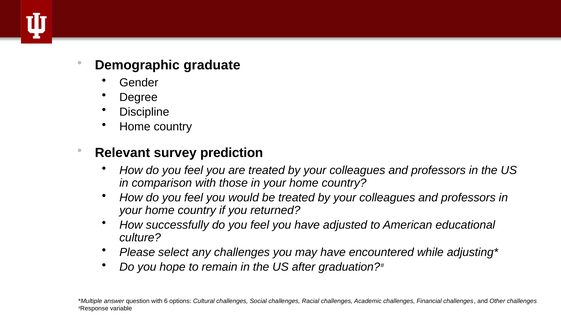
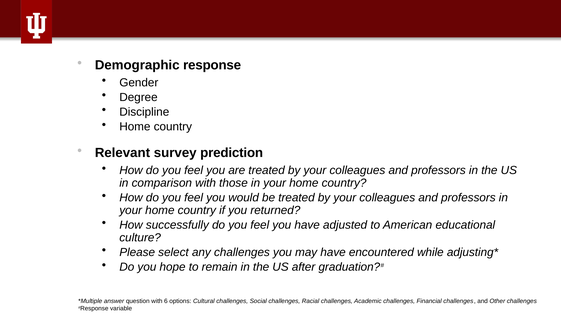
graduate: graduate -> response
